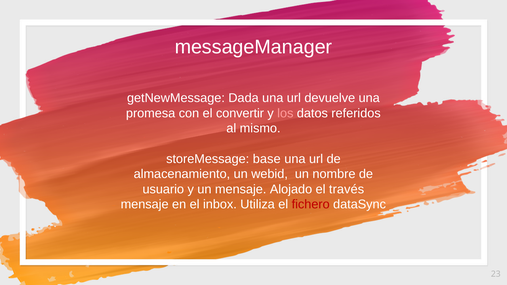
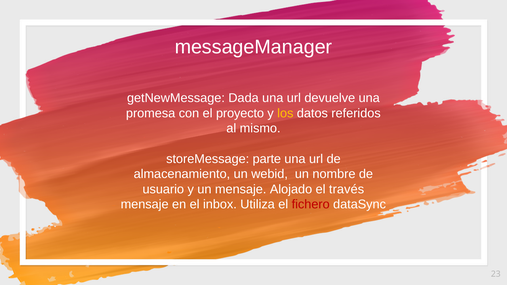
convertir: convertir -> proyecto
los colour: pink -> yellow
base: base -> parte
